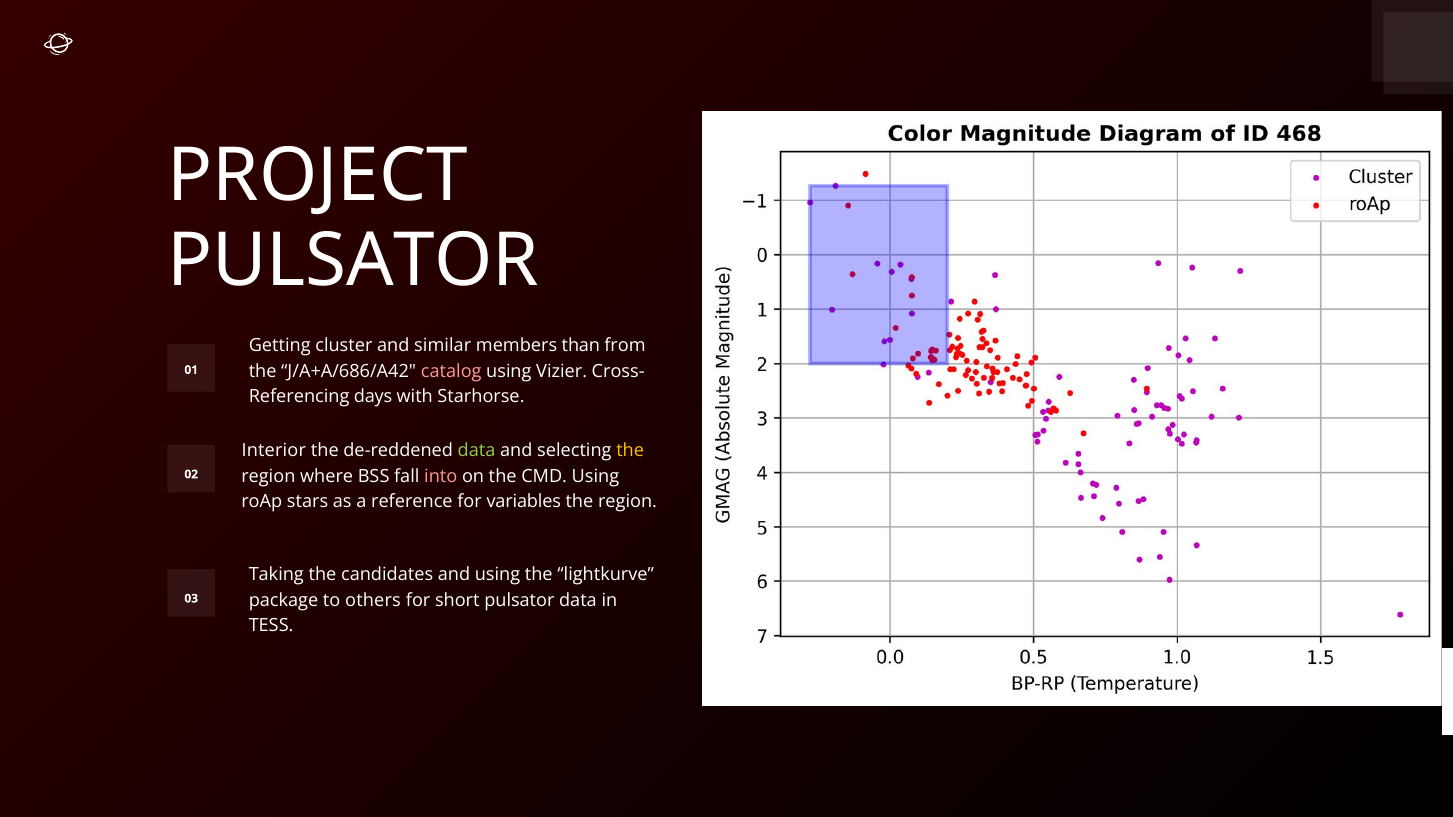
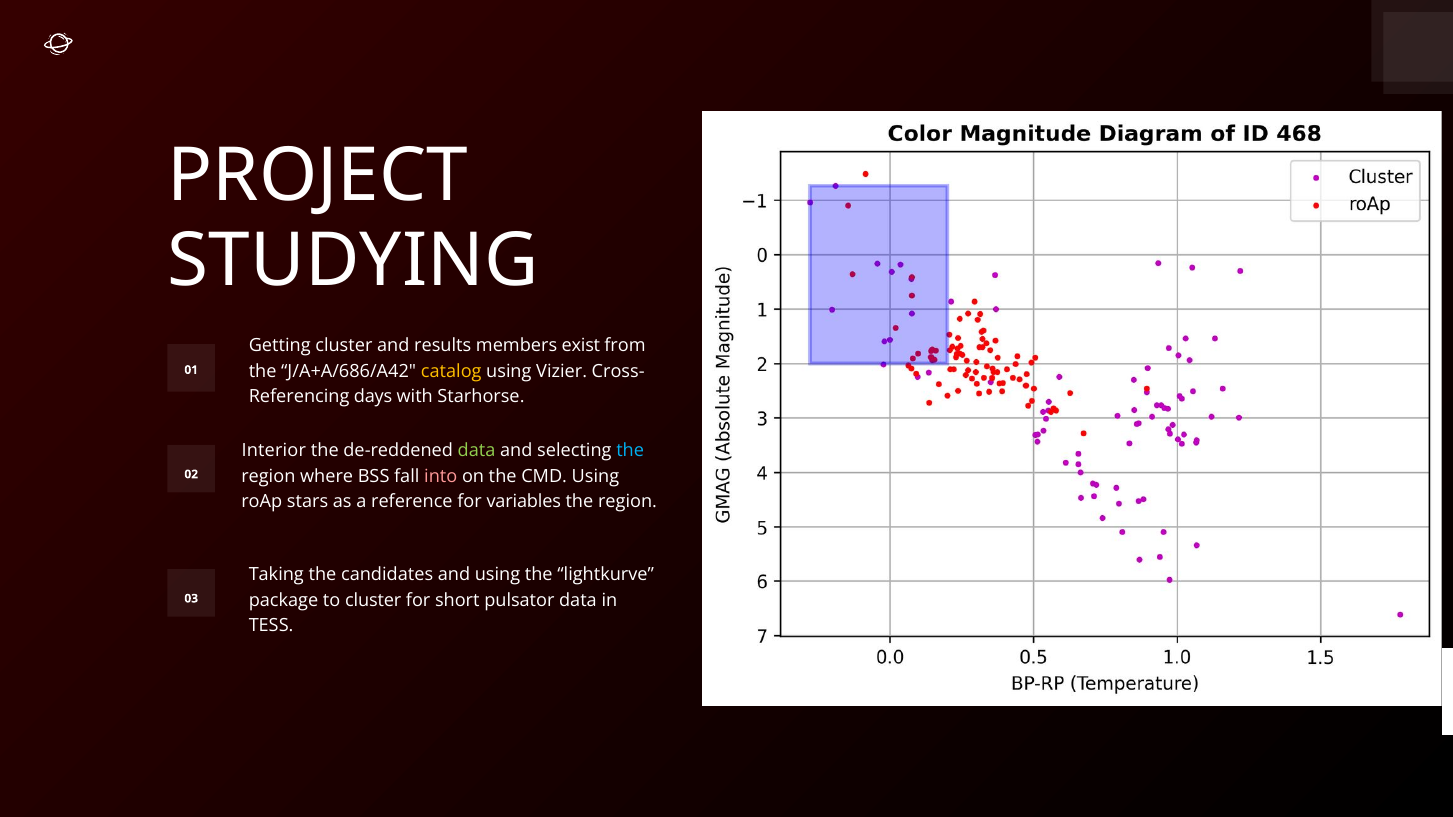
PULSATOR at (353, 261): PULSATOR -> STUDYING
similar: similar -> results
than: than -> exist
catalog colour: pink -> yellow
the at (630, 451) colour: yellow -> light blue
to others: others -> cluster
